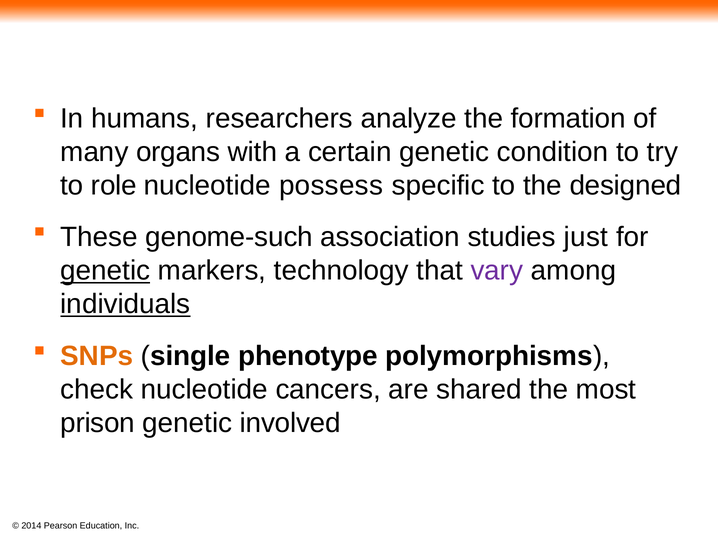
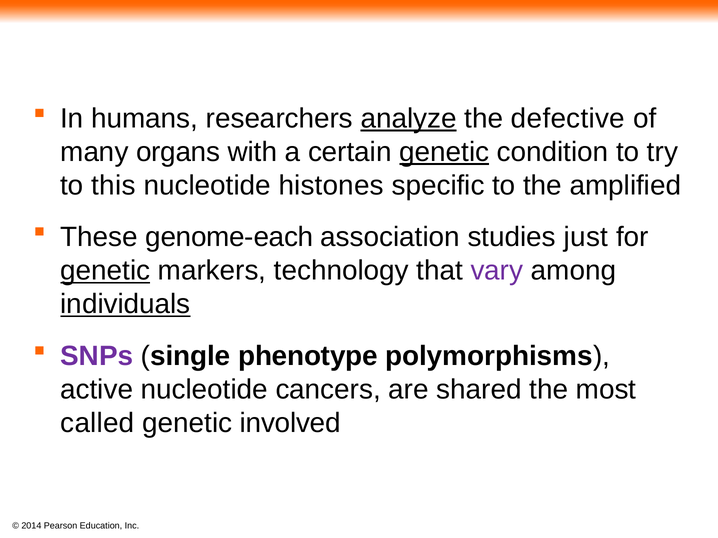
analyze underline: none -> present
formation: formation -> defective
genetic at (444, 152) underline: none -> present
role: role -> this
possess: possess -> histones
designed: designed -> amplified
genome-such: genome-such -> genome-each
SNPs colour: orange -> purple
check: check -> active
prison: prison -> called
